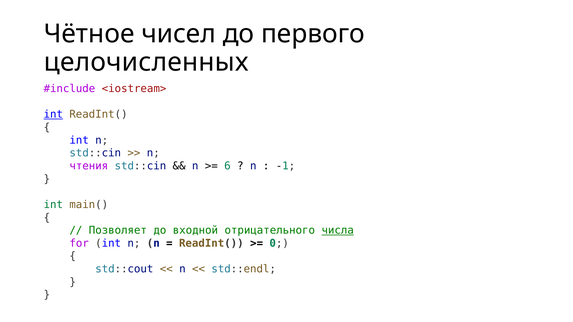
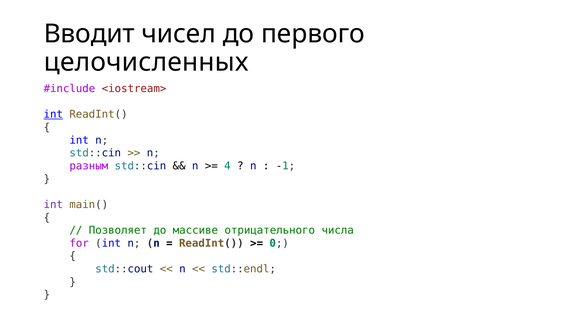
Чётное: Чётное -> Вводит
чтения: чтения -> разным
6: 6 -> 4
int at (53, 205) colour: green -> purple
входной: входной -> массиве
числа underline: present -> none
